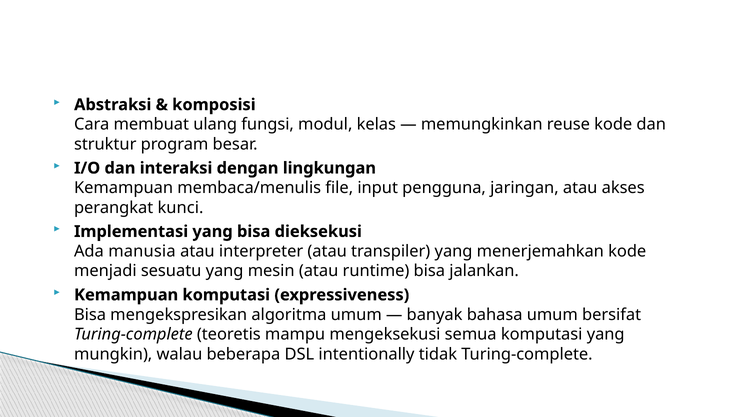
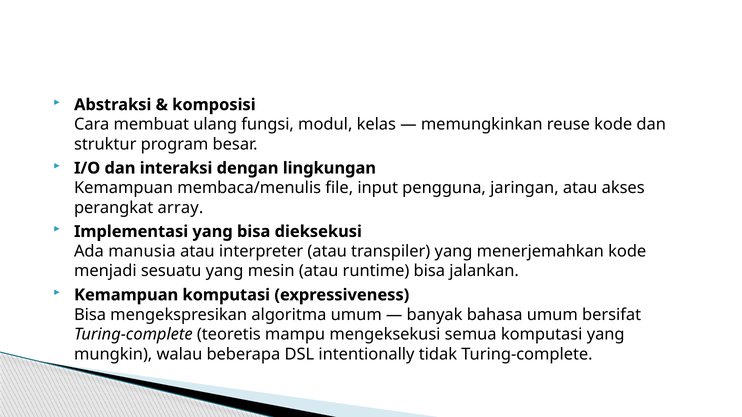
kunci: kunci -> array
